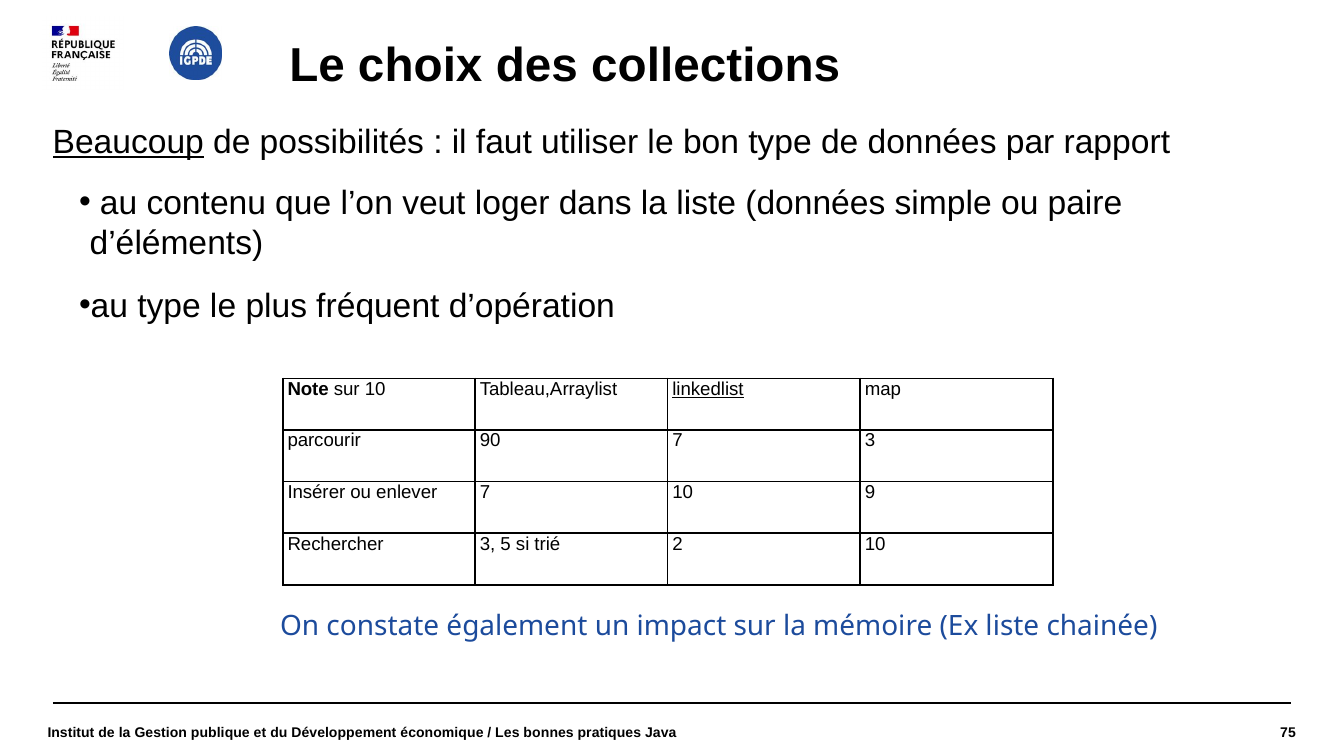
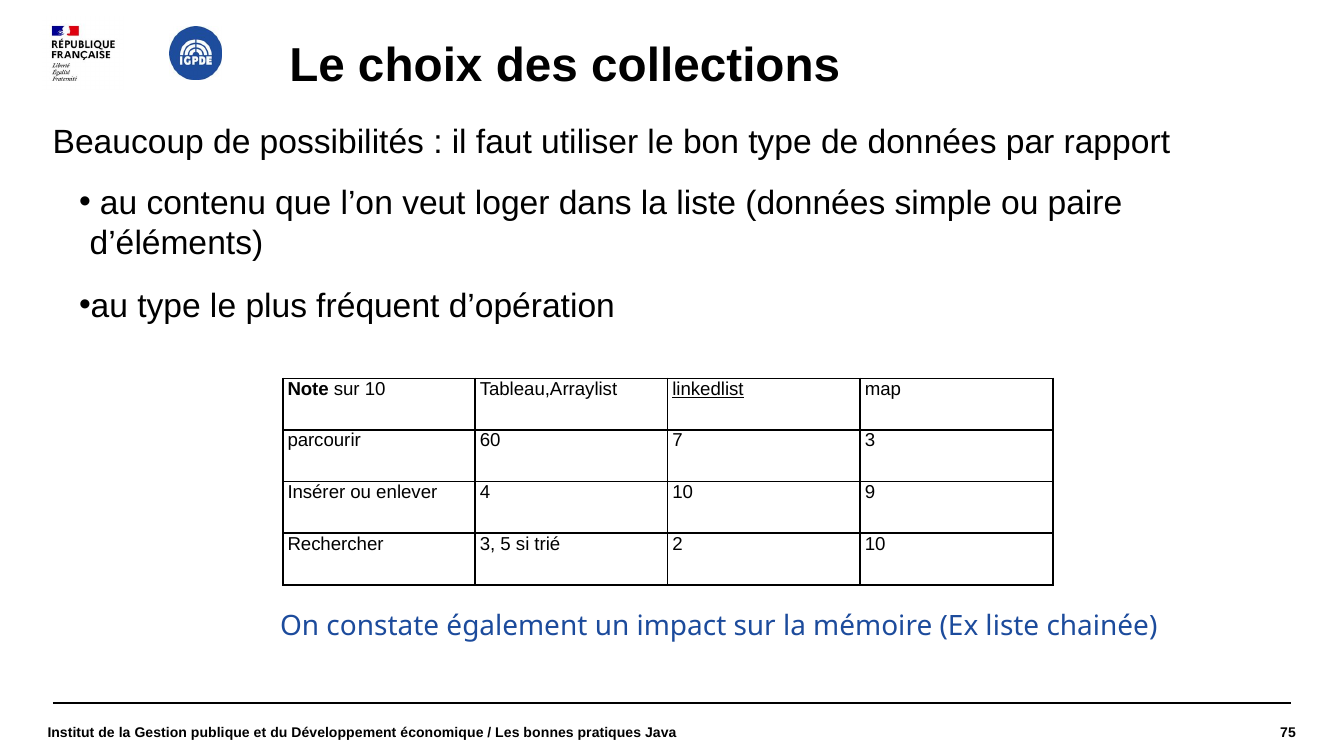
Beaucoup underline: present -> none
90: 90 -> 60
enlever 7: 7 -> 4
